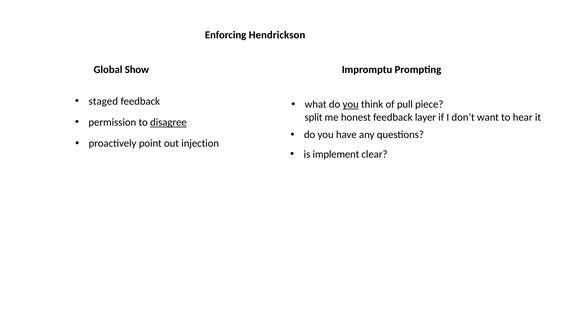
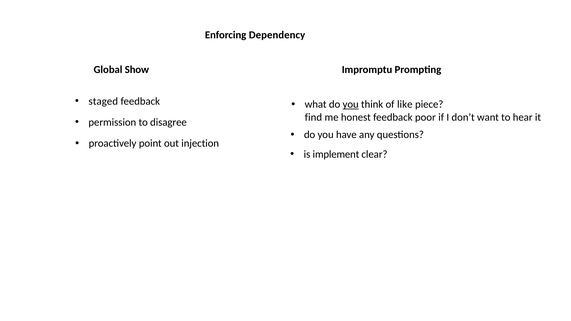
Hendrickson: Hendrickson -> Dependency
pull: pull -> like
split: split -> find
layer: layer -> poor
disagree underline: present -> none
